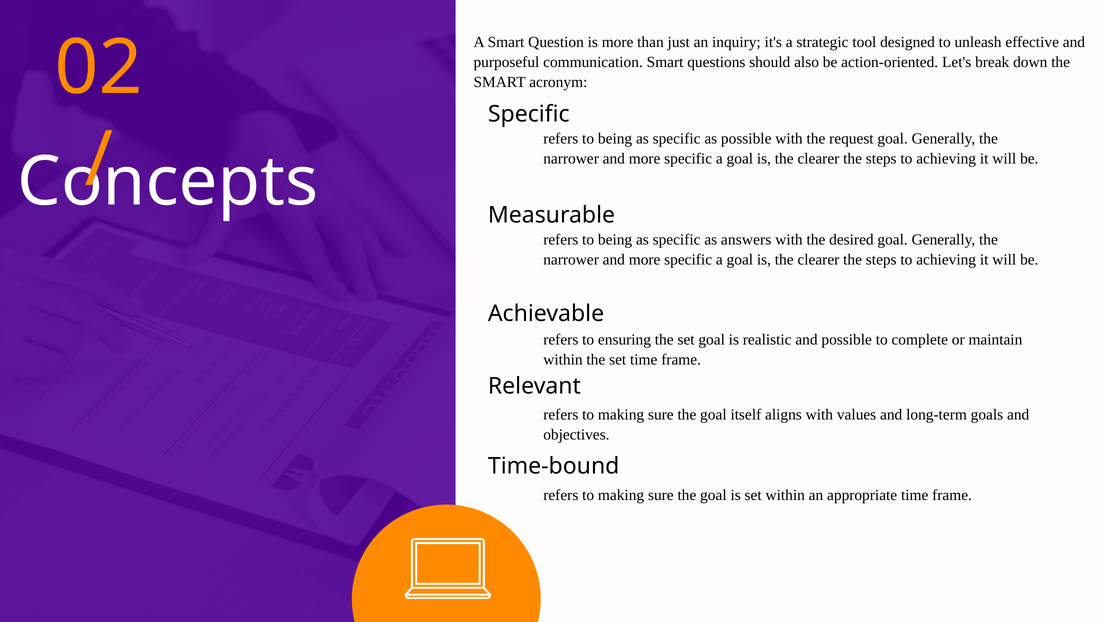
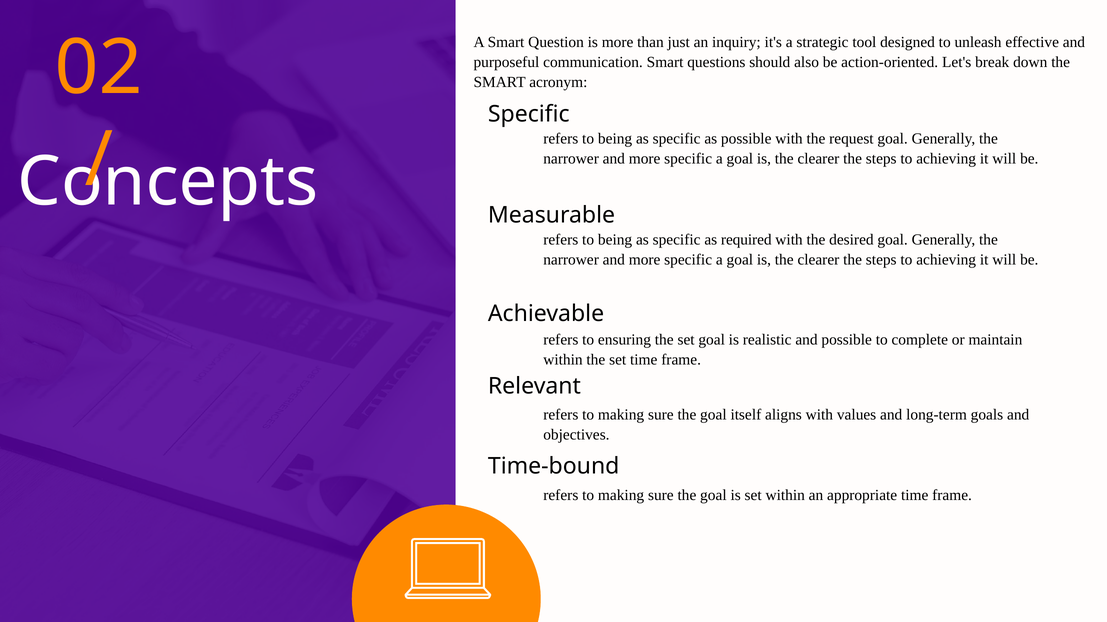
answers: answers -> required
